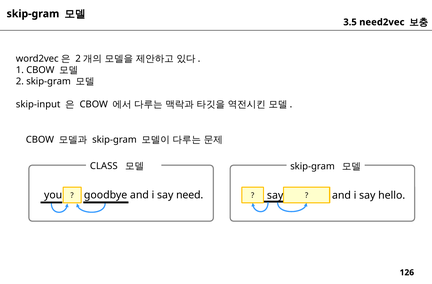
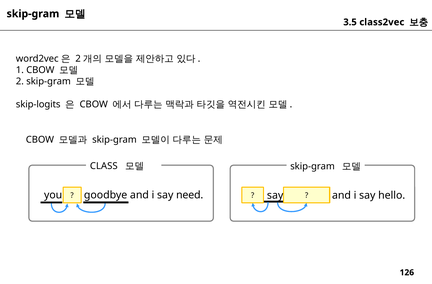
need2vec: need2vec -> class2vec
skip-input: skip-input -> skip-logits
